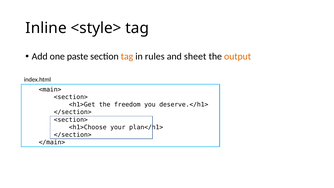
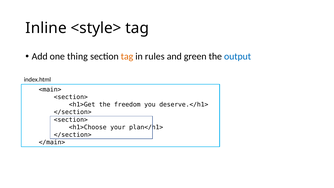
paste: paste -> thing
sheet: sheet -> green
output colour: orange -> blue
